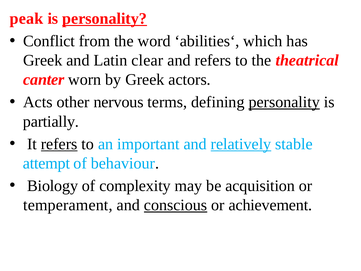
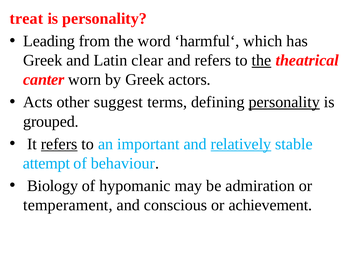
peak: peak -> treat
personality at (105, 19) underline: present -> none
Conflict: Conflict -> Leading
abilities‘: abilities‘ -> harmful‘
the at (261, 60) underline: none -> present
nervous: nervous -> suggest
partially: partially -> grouped
complexity: complexity -> hypomanic
acquisition: acquisition -> admiration
conscious underline: present -> none
